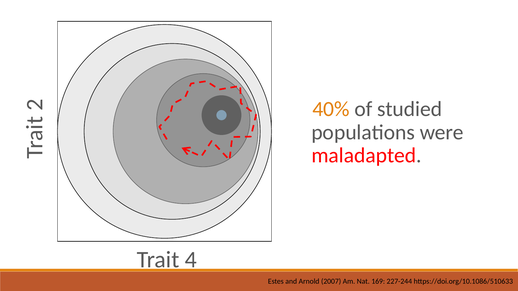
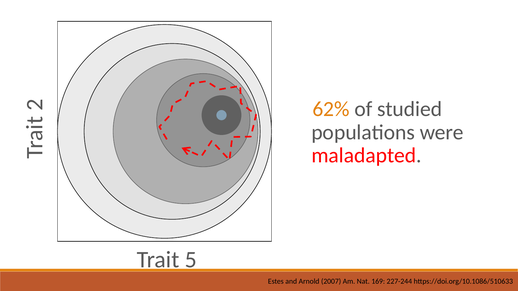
40%: 40% -> 62%
4: 4 -> 5
